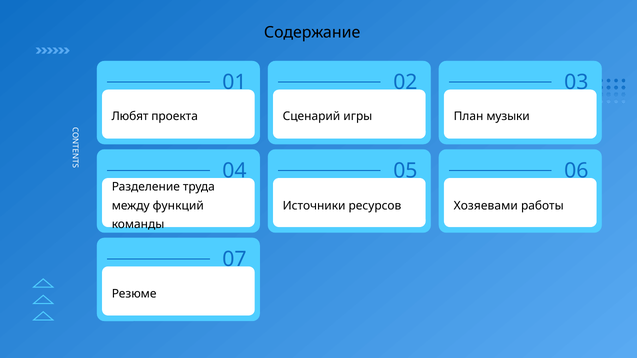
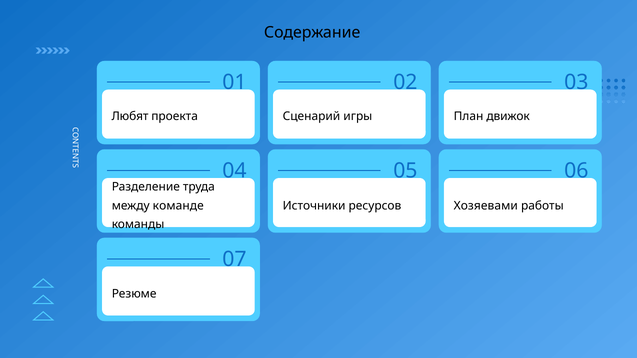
музыки: музыки -> движок
функций: функций -> команде
